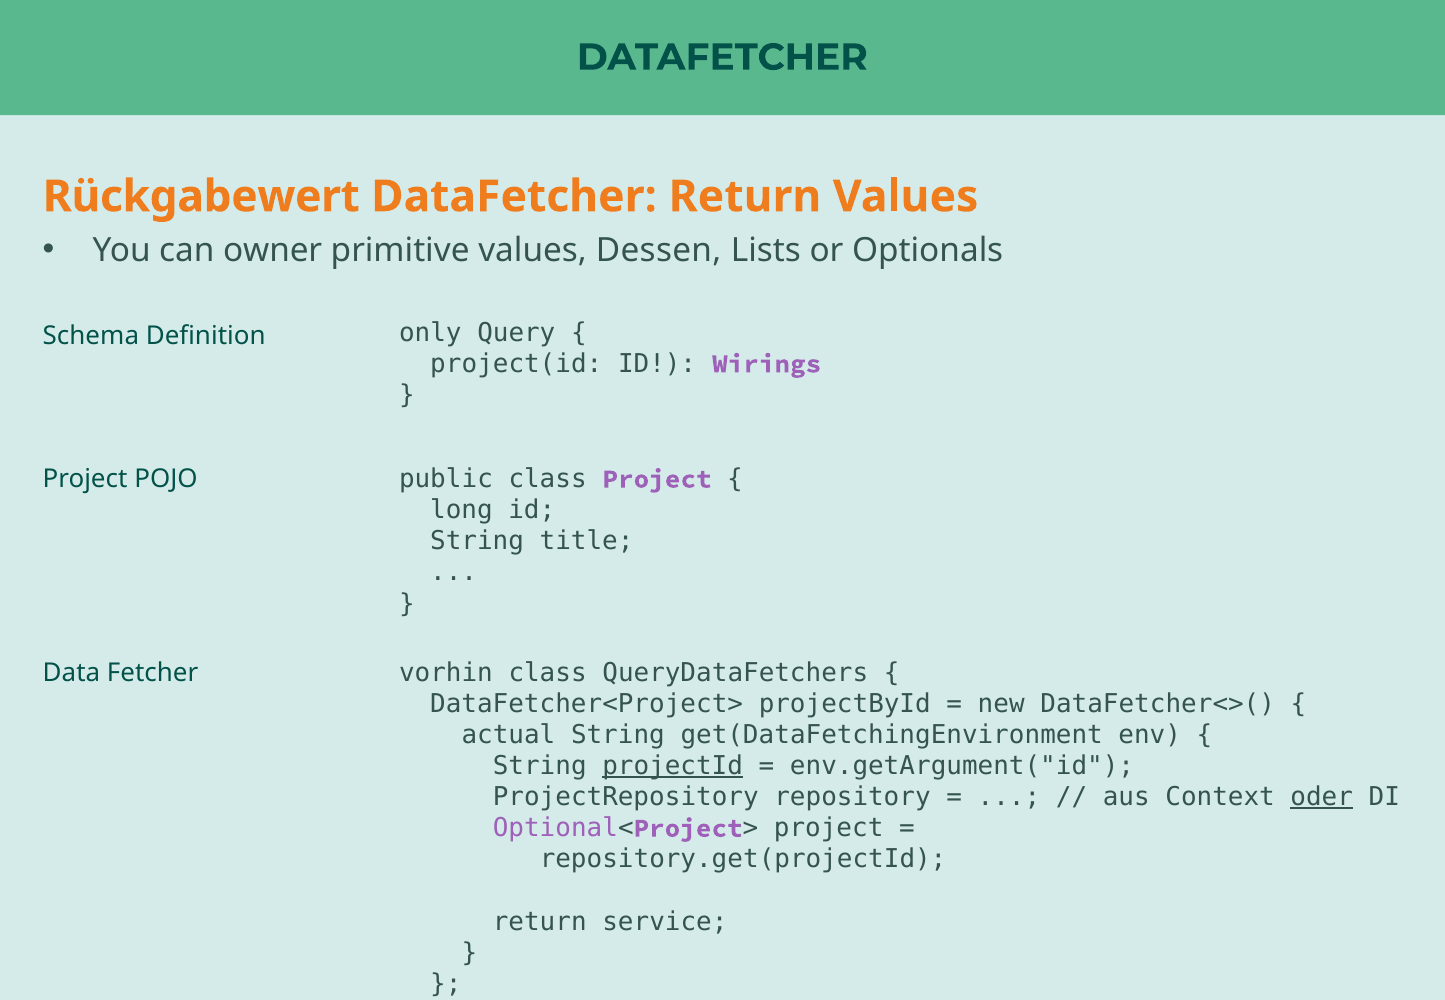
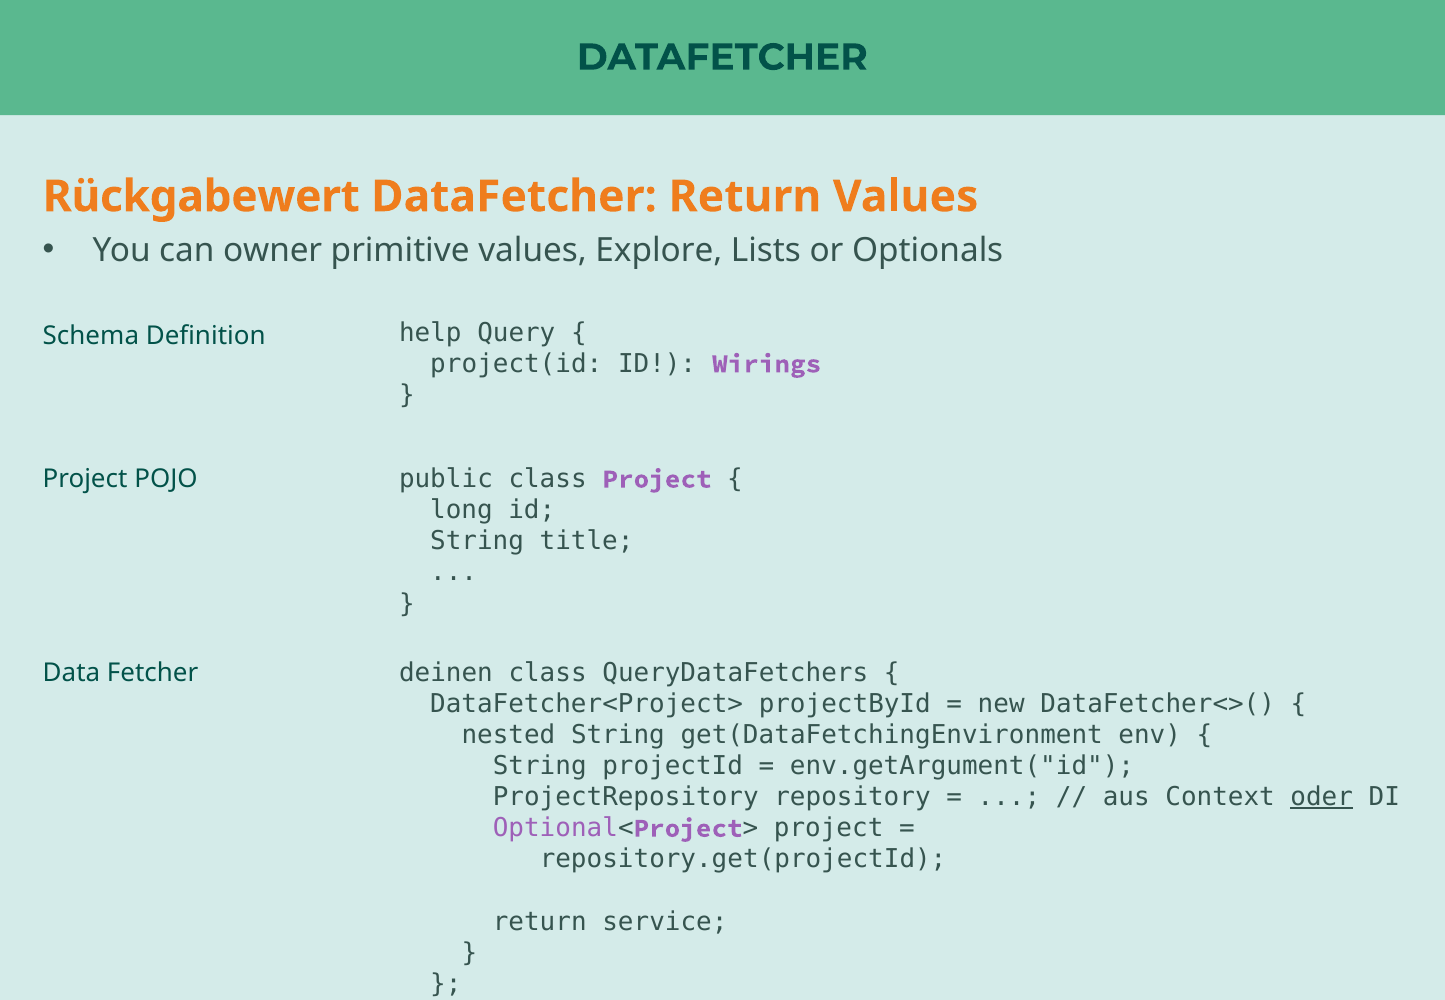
Dessen: Dessen -> Explore
only: only -> help
vorhin: vorhin -> deinen
actual: actual -> nested
projectId underline: present -> none
